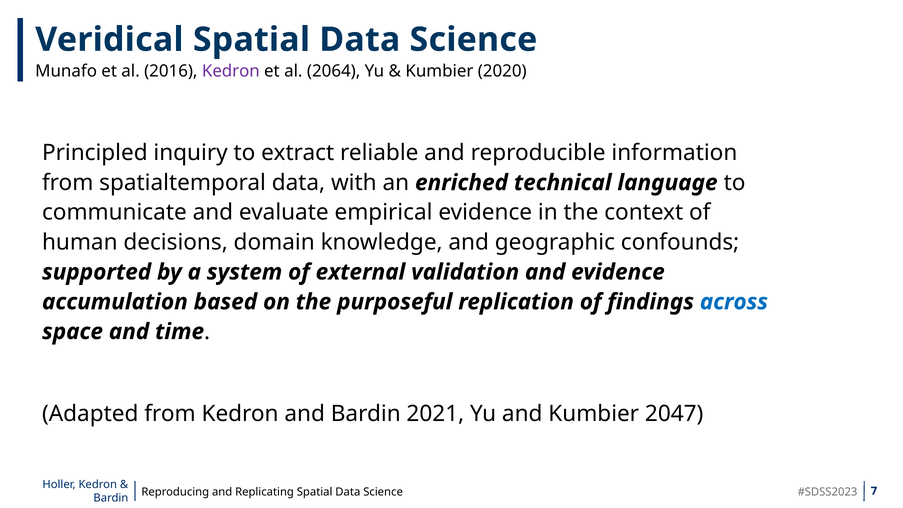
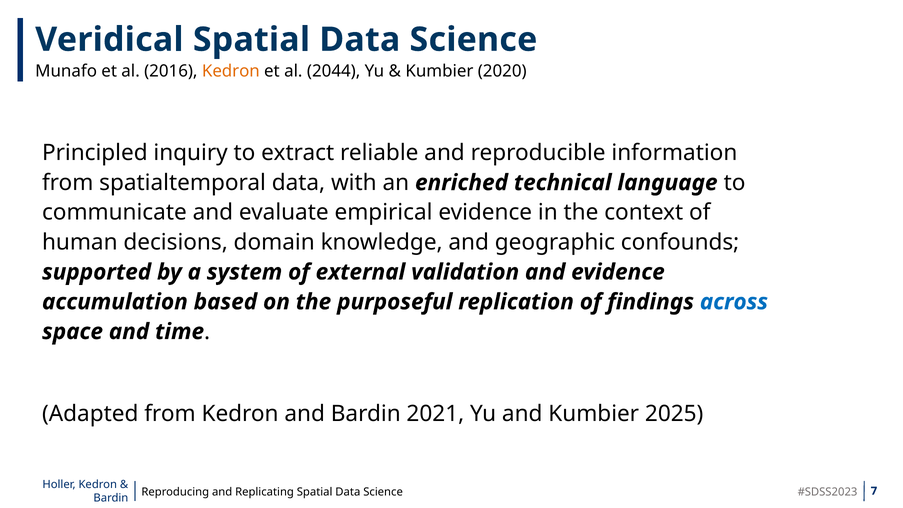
Kedron at (231, 71) colour: purple -> orange
2064: 2064 -> 2044
2047: 2047 -> 2025
